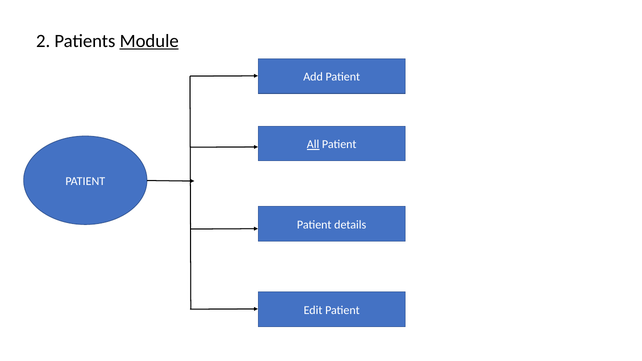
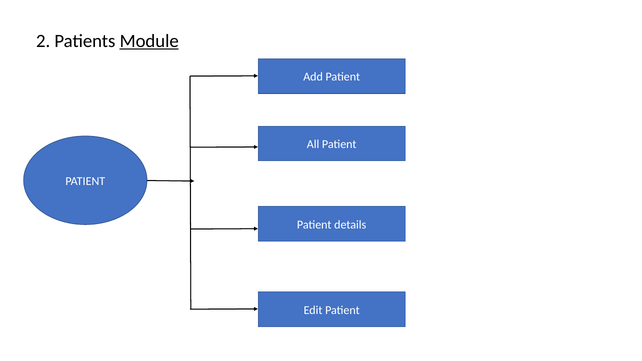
All underline: present -> none
